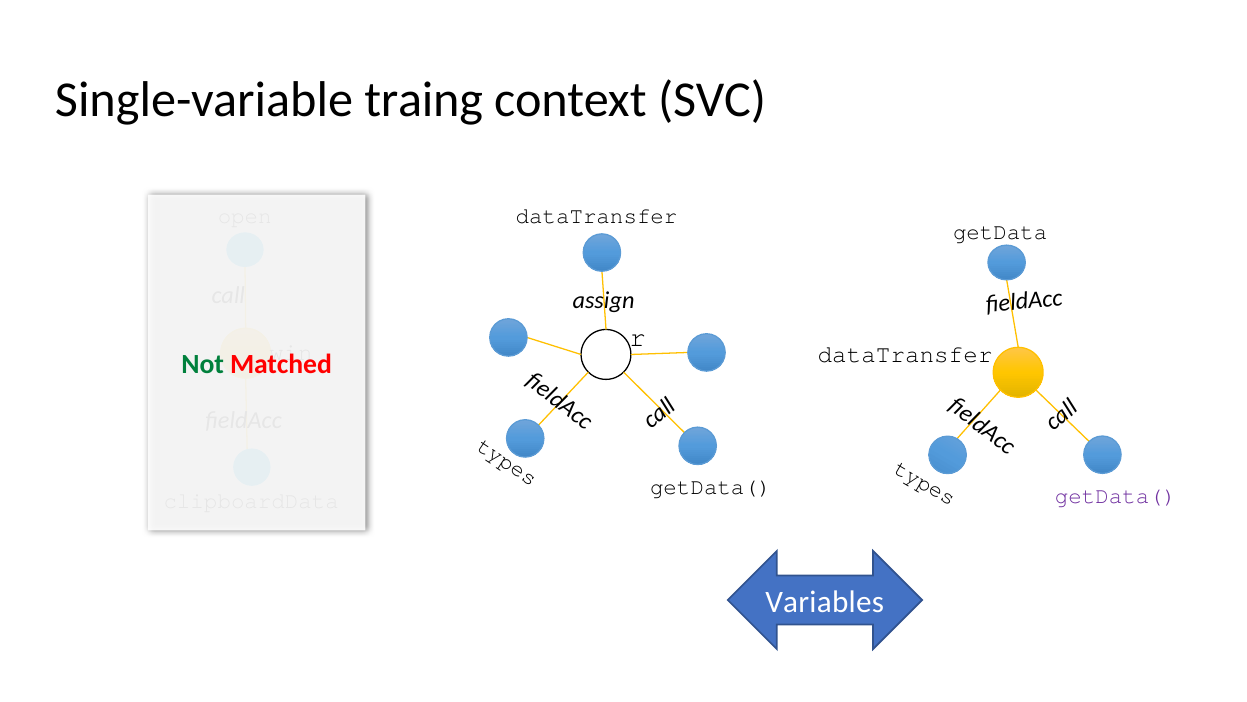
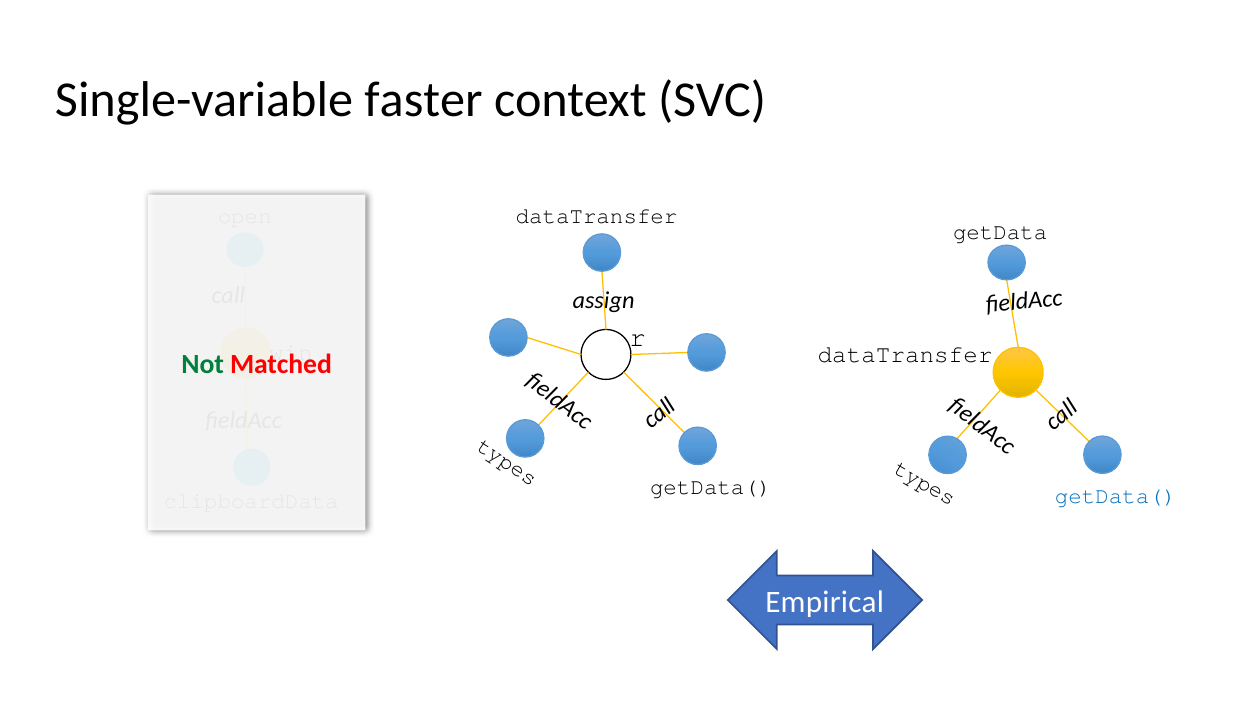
traing: traing -> faster
getData( at (1116, 496) colour: purple -> blue
Variables: Variables -> Empirical
